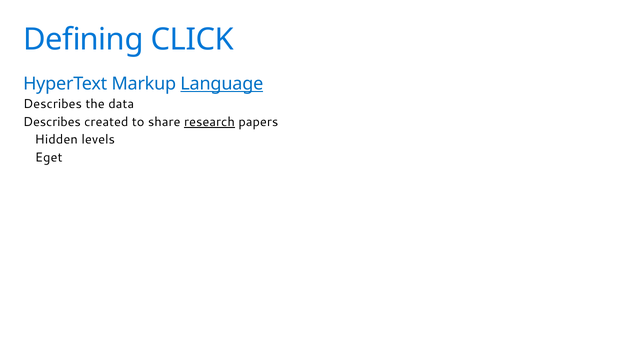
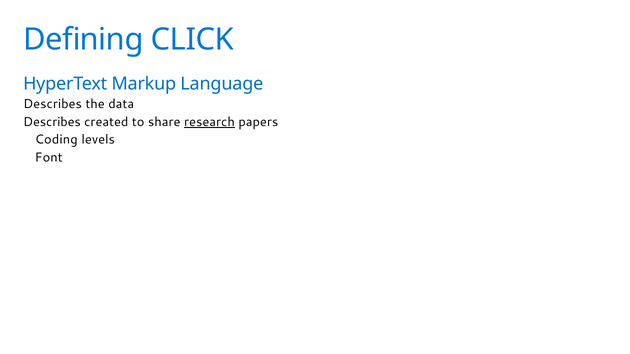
Language underline: present -> none
Hidden: Hidden -> Coding
Eget: Eget -> Font
